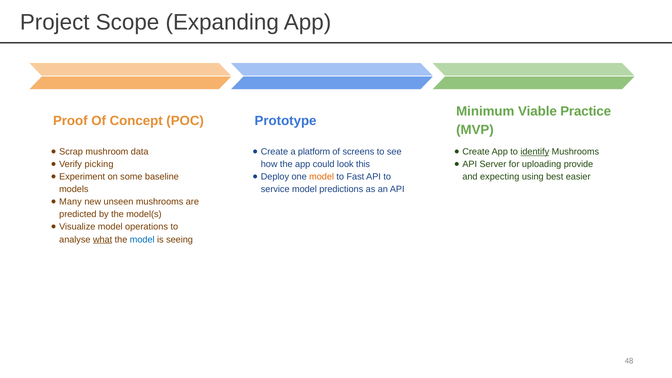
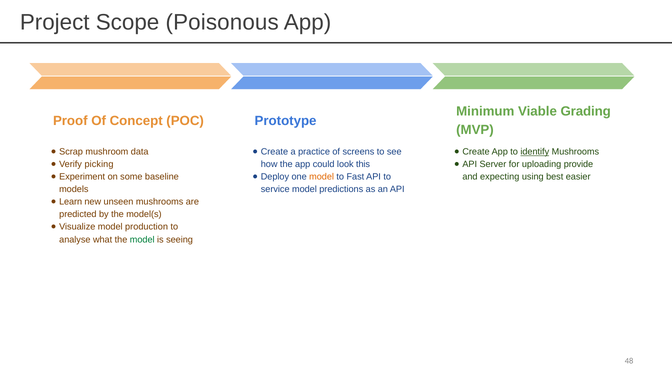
Expanding: Expanding -> Poisonous
Practice: Practice -> Grading
platform: platform -> practice
Many: Many -> Learn
operations: operations -> production
what underline: present -> none
model at (142, 240) colour: blue -> green
